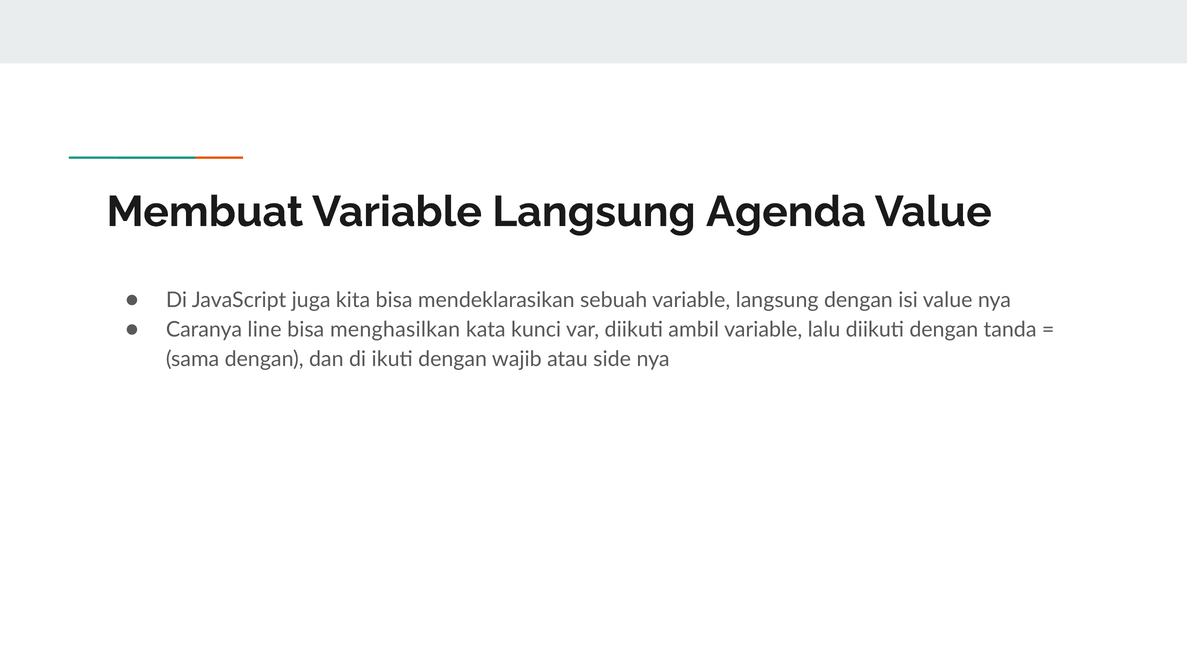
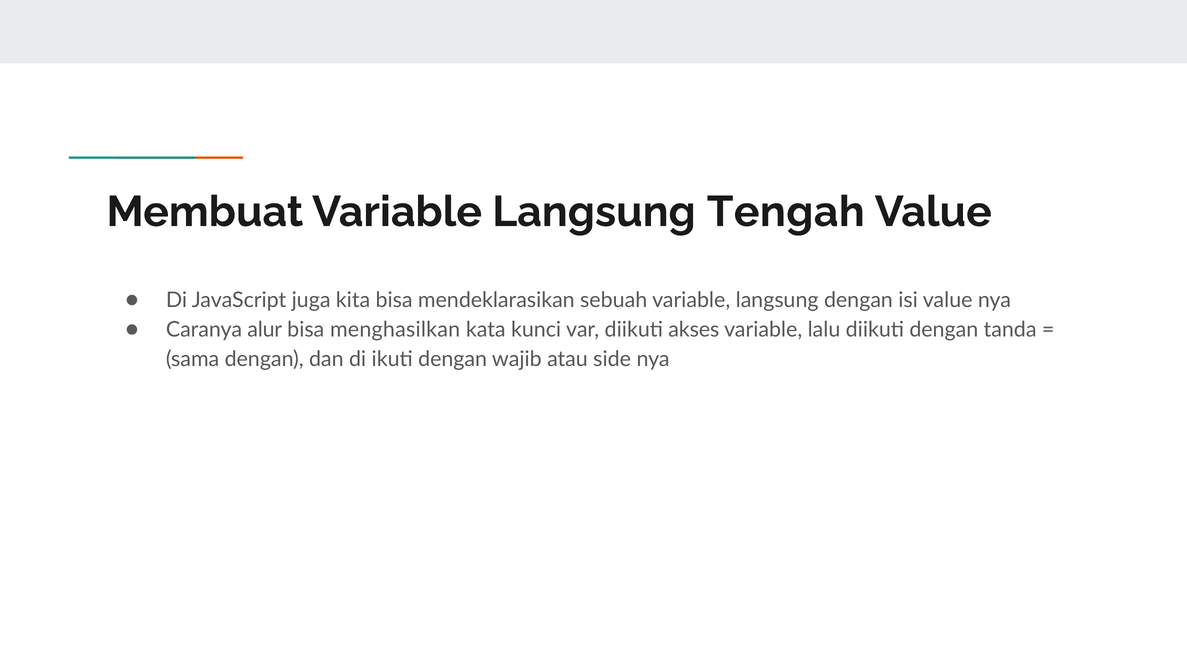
Agenda: Agenda -> Tengah
line: line -> alur
ambil: ambil -> akses
